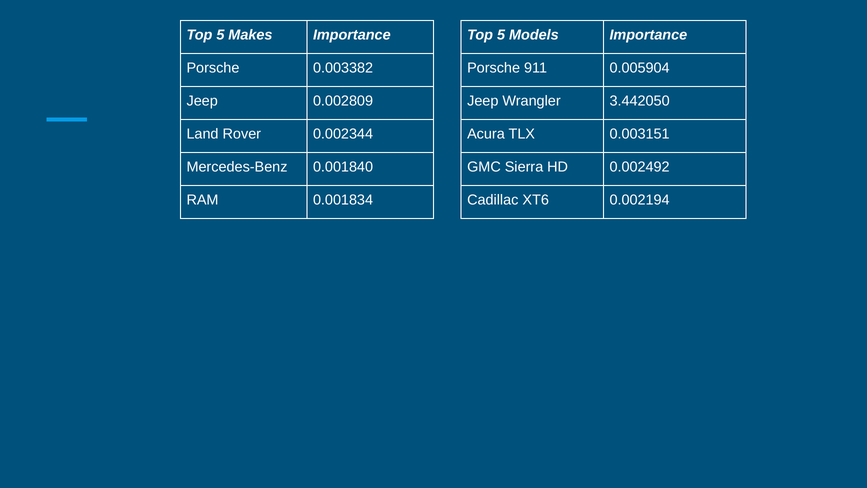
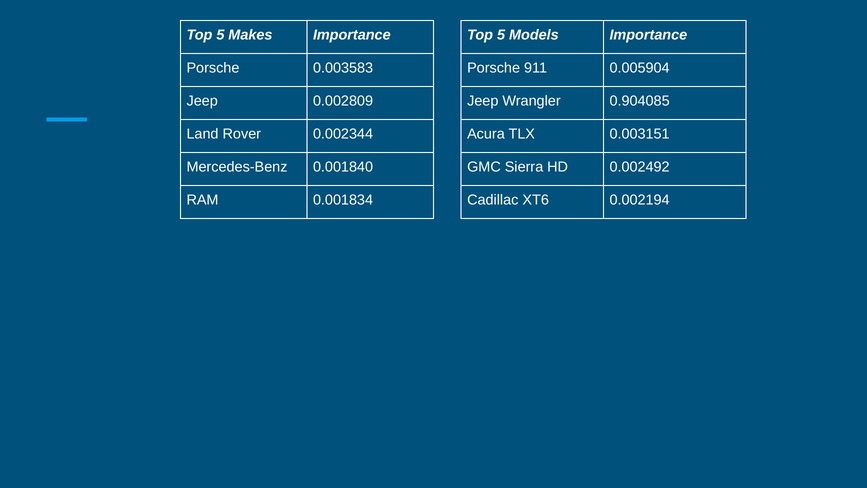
0.003382: 0.003382 -> 0.003583
3.442050: 3.442050 -> 0.904085
